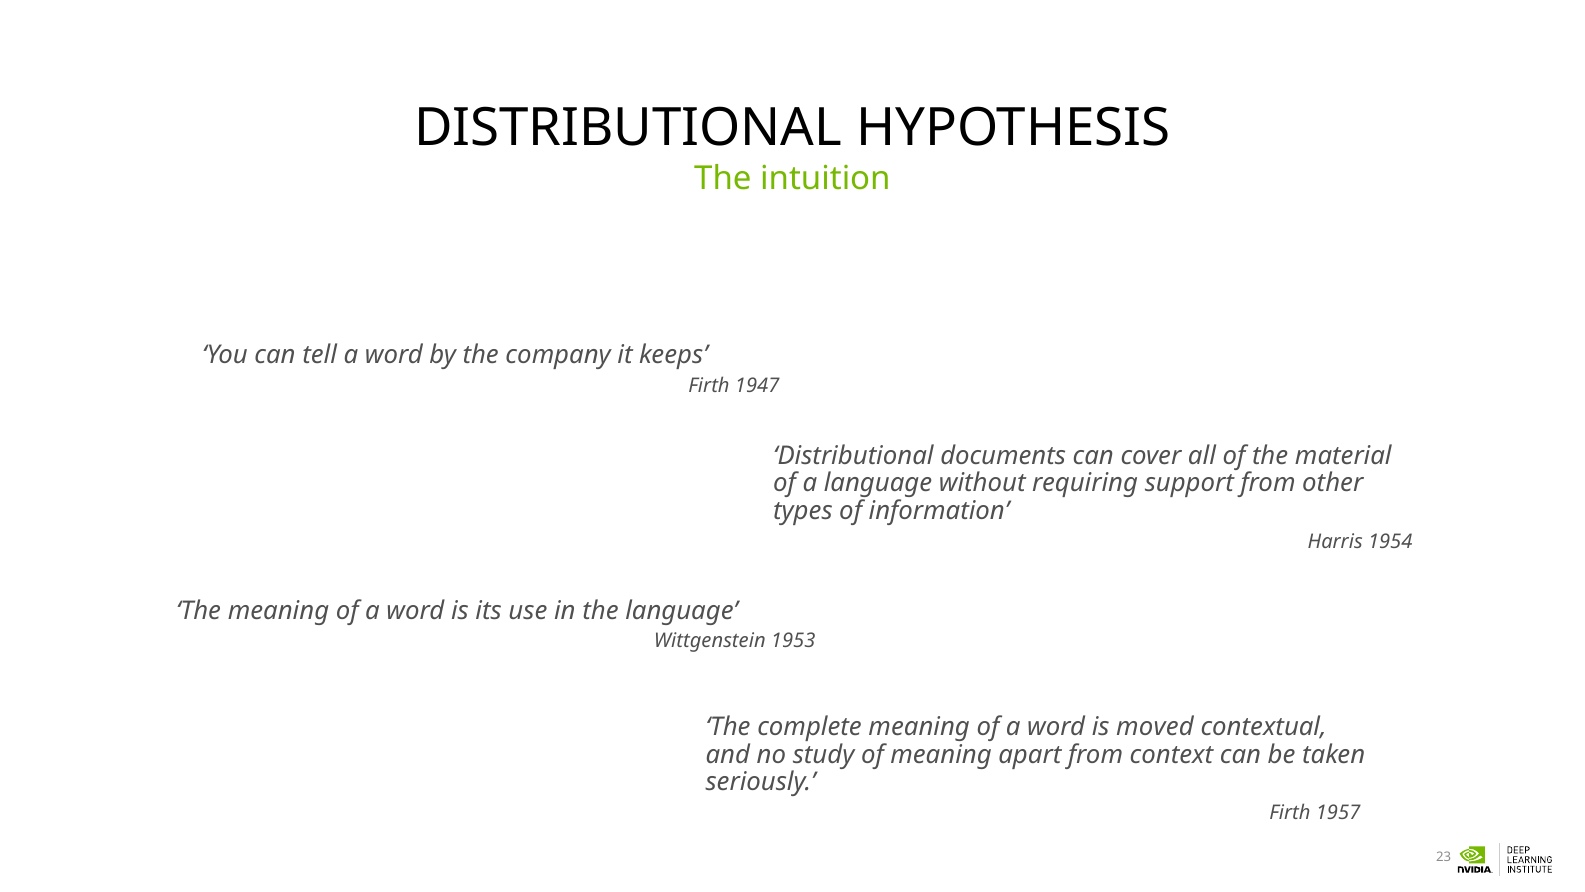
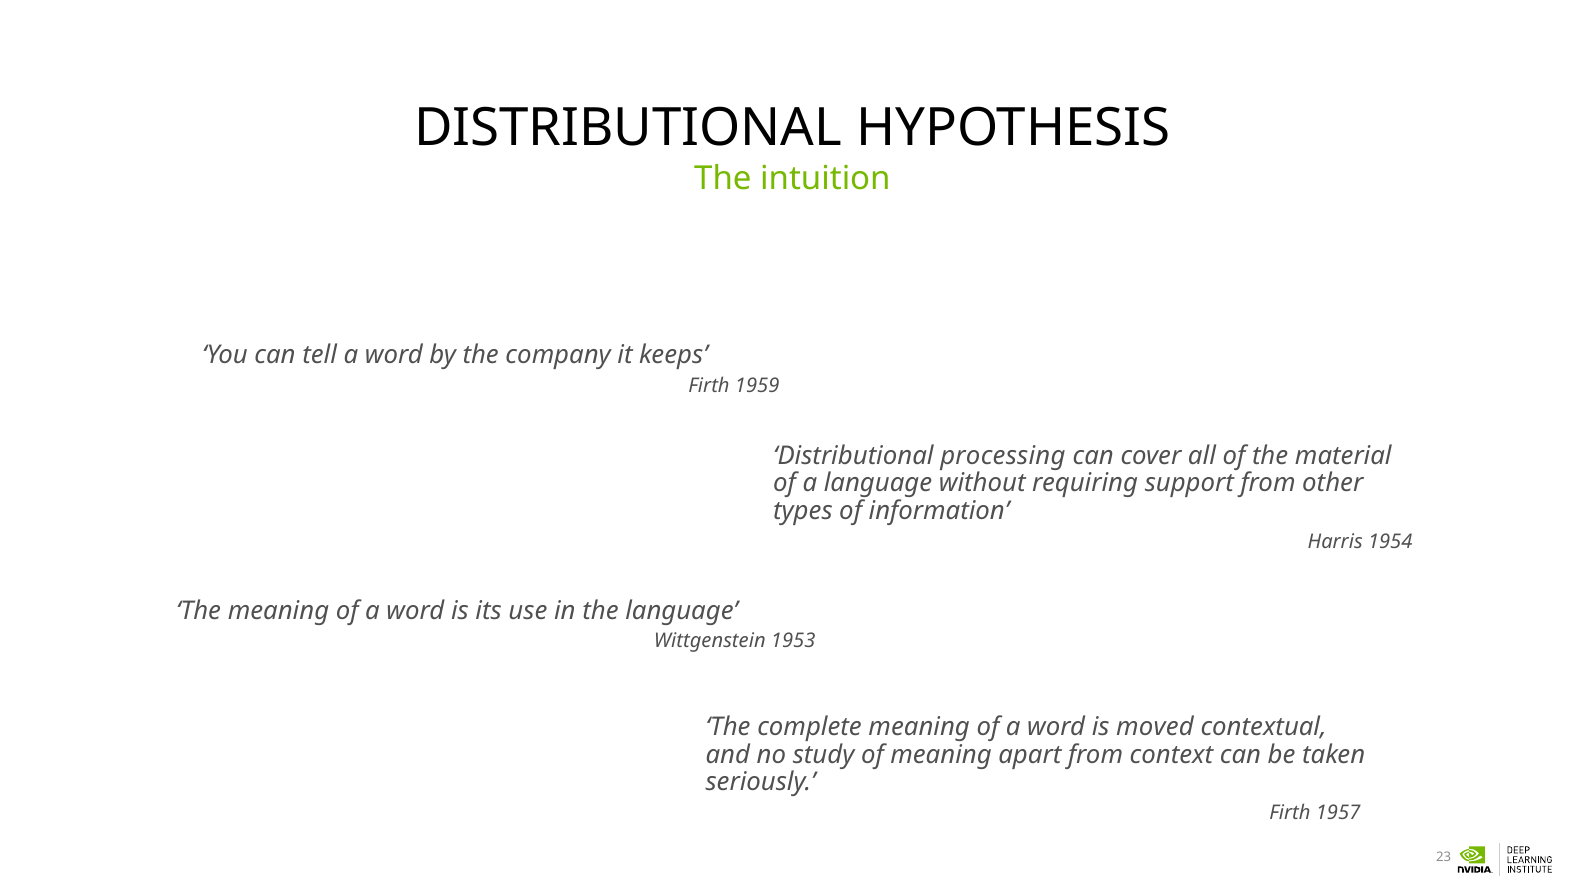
1947: 1947 -> 1959
documents: documents -> processing
